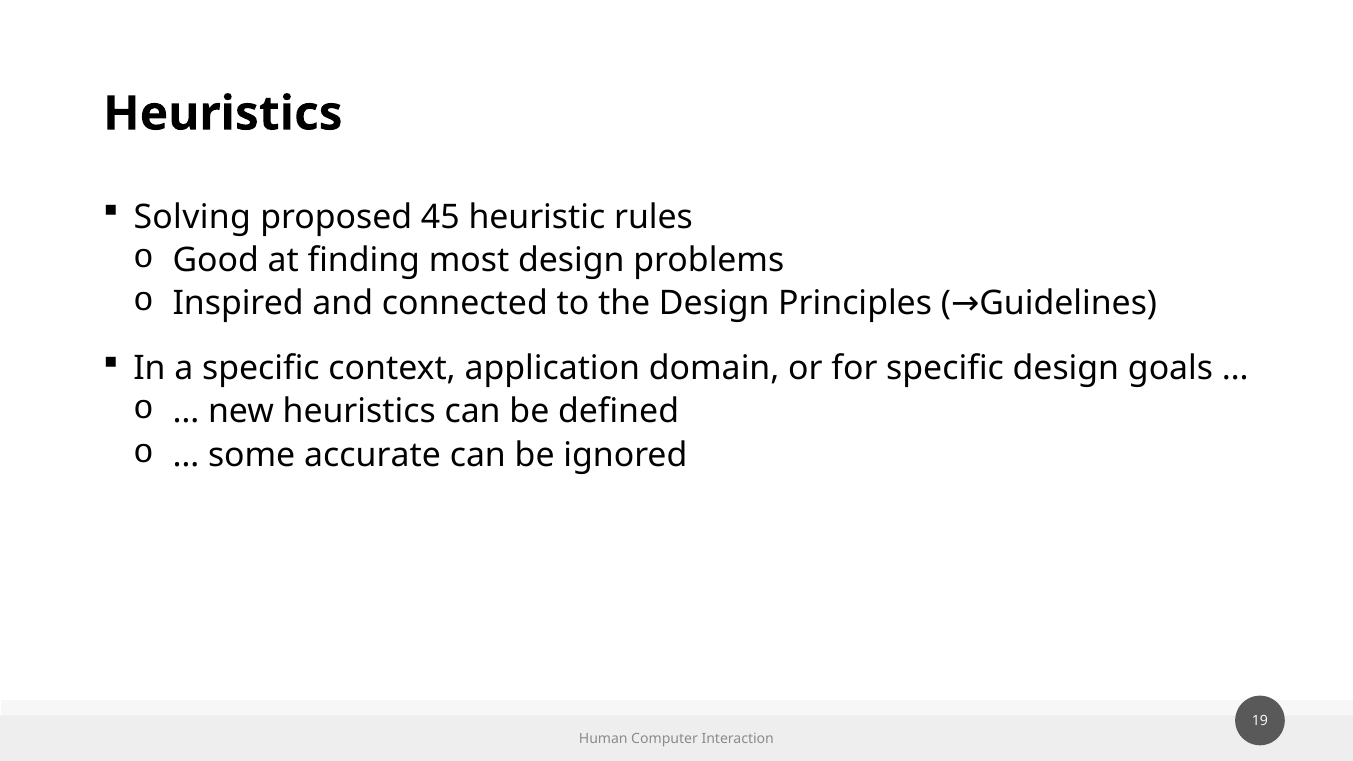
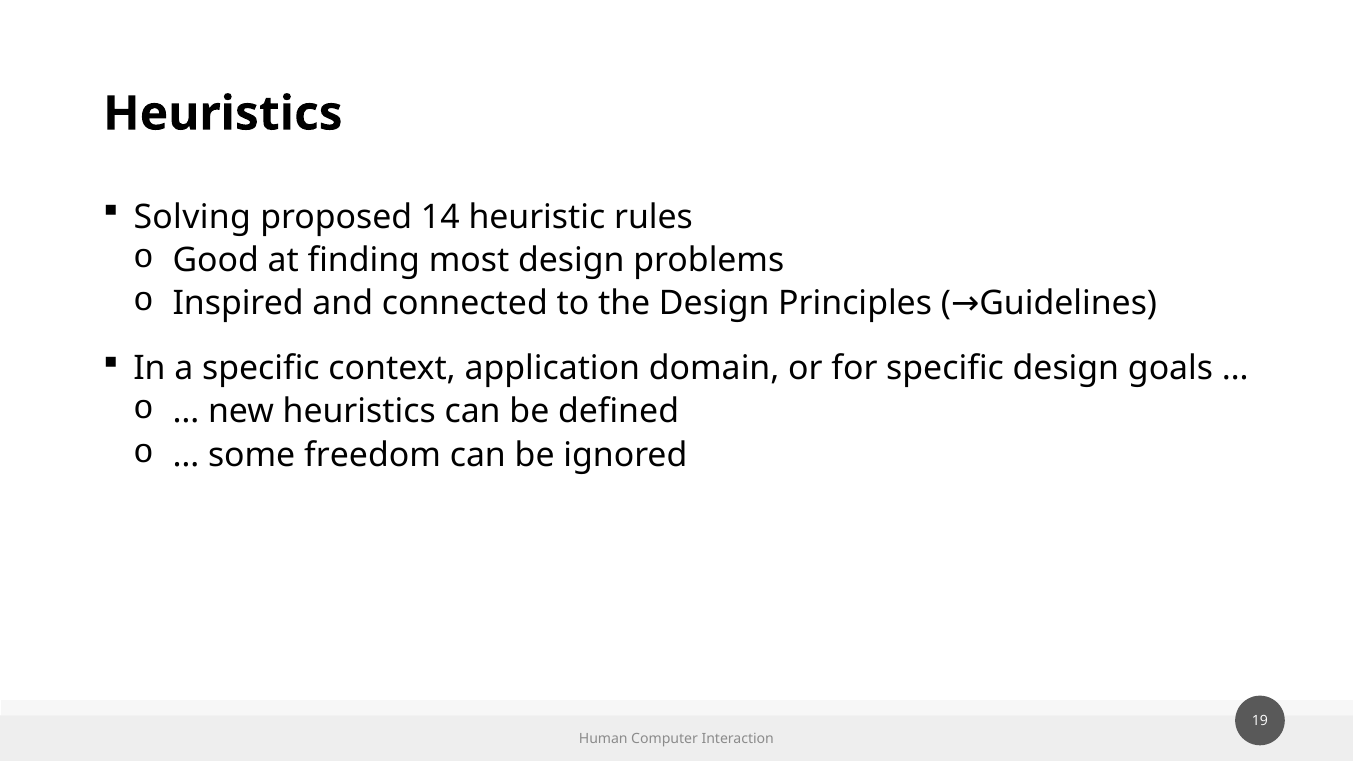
45: 45 -> 14
accurate: accurate -> freedom
